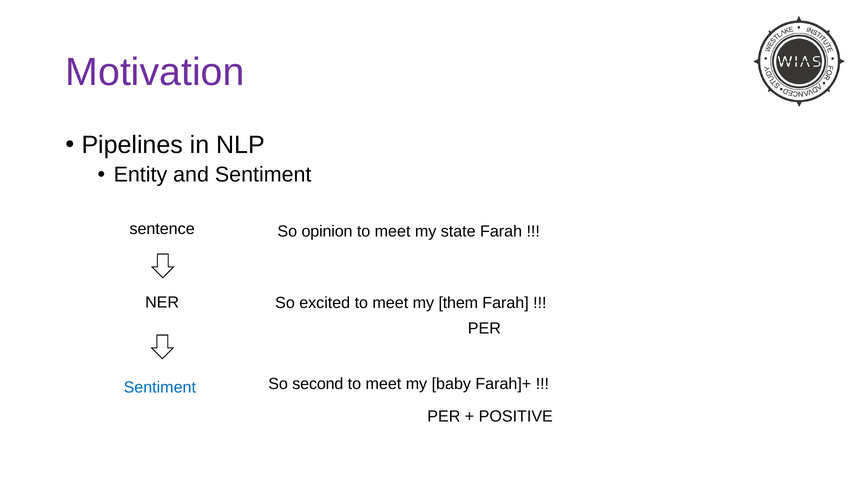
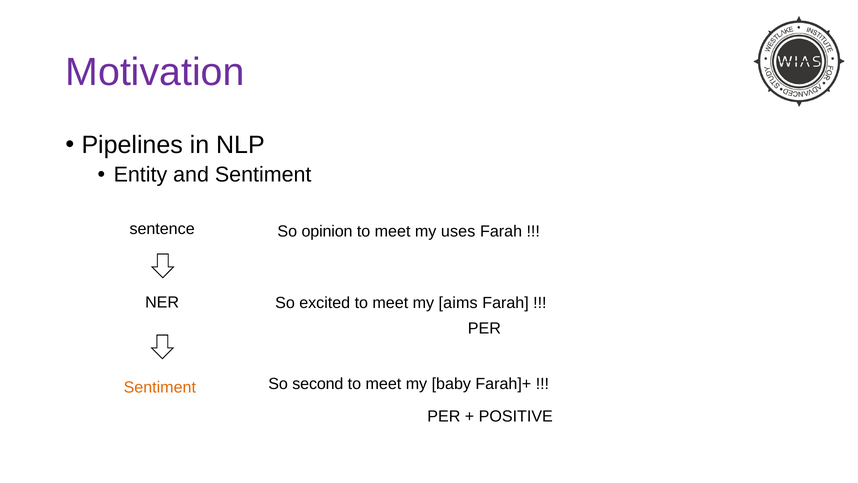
state: state -> uses
them: them -> aims
Sentiment at (160, 387) colour: blue -> orange
